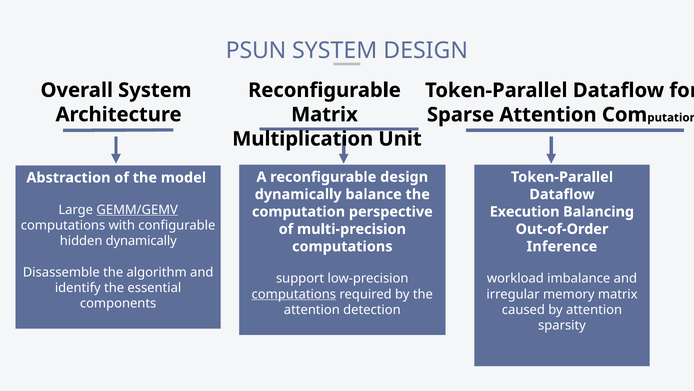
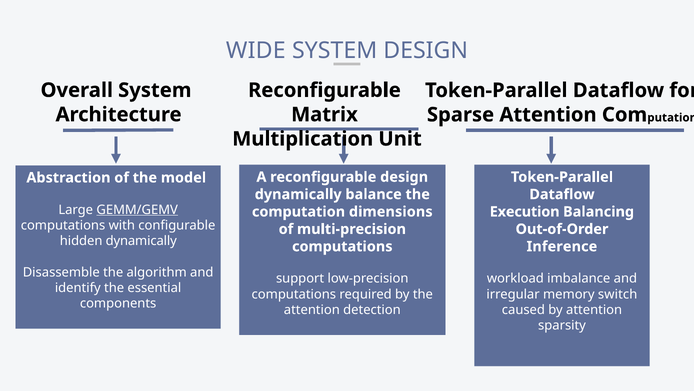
PSUN: PSUN -> WIDE
perspective: perspective -> dimensions
computations at (294, 294) underline: present -> none
memory matrix: matrix -> switch
